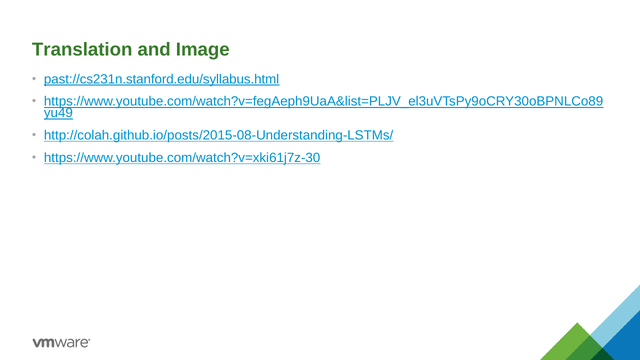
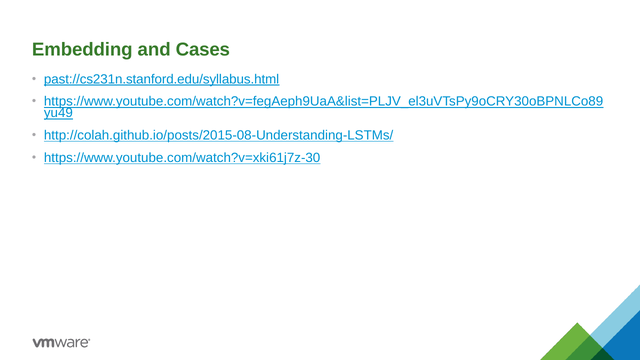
Translation: Translation -> Embedding
Image: Image -> Cases
